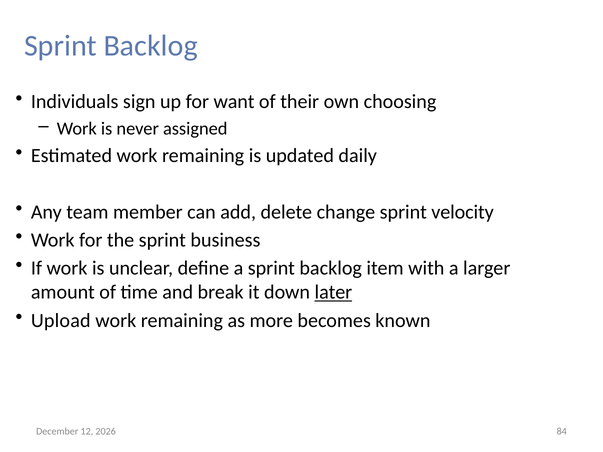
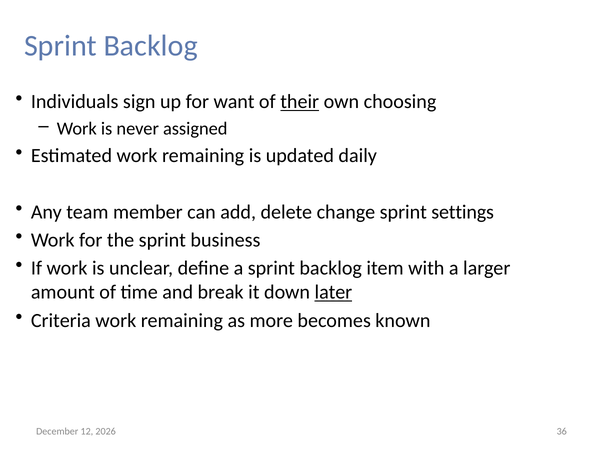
their underline: none -> present
velocity: velocity -> settings
Upload: Upload -> Criteria
84: 84 -> 36
